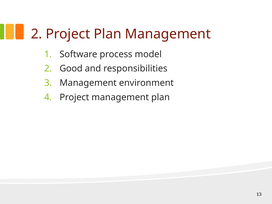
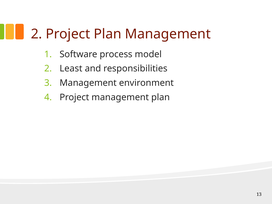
Good: Good -> Least
